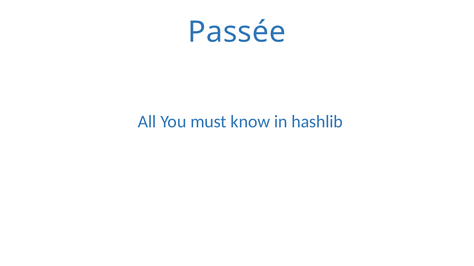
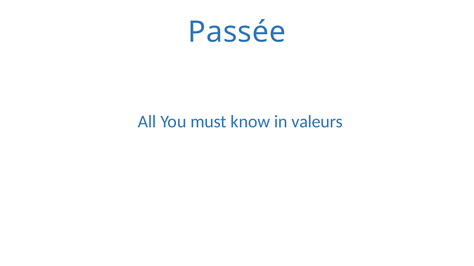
hashlib: hashlib -> valeurs
